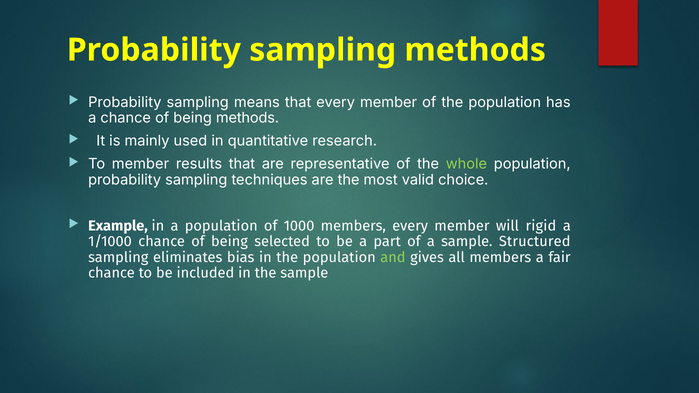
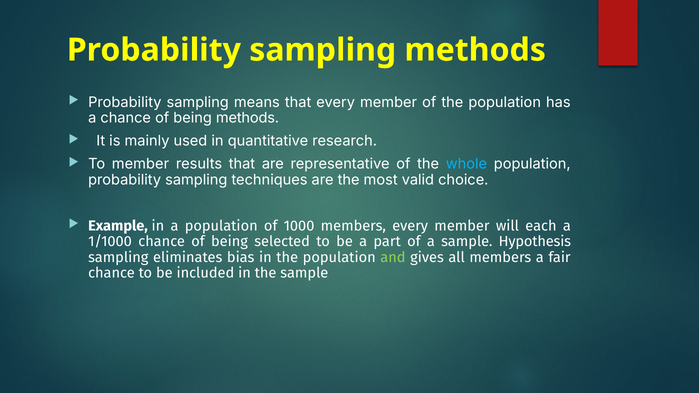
whole colour: light green -> light blue
rigid: rigid -> each
Structured: Structured -> Hypothesis
